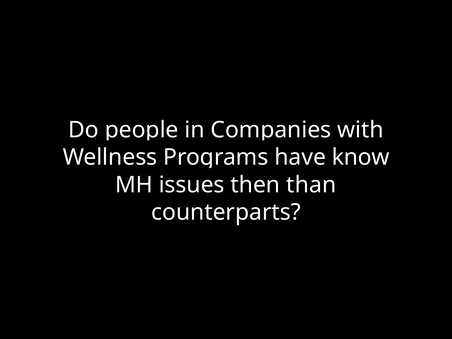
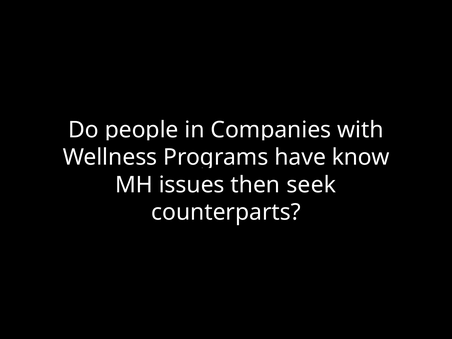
than: than -> seek
